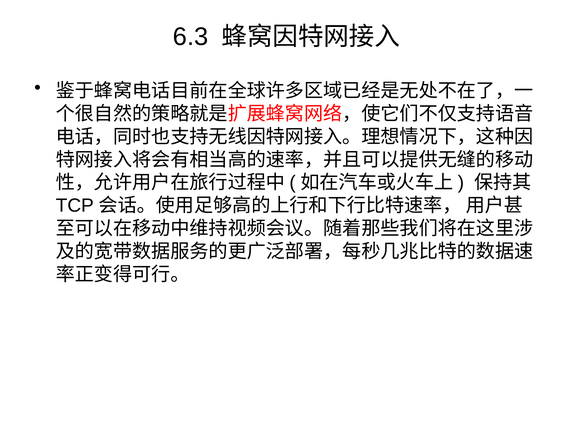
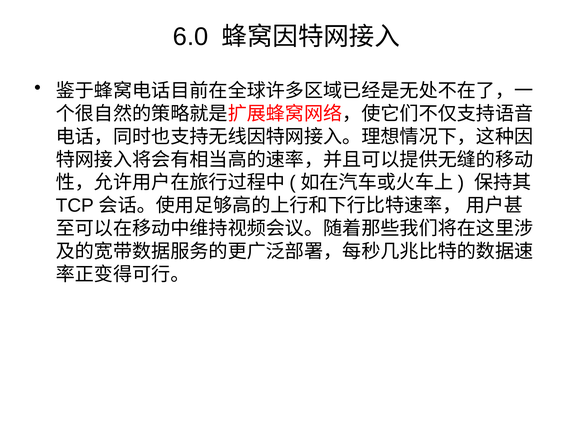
6.3: 6.3 -> 6.0
